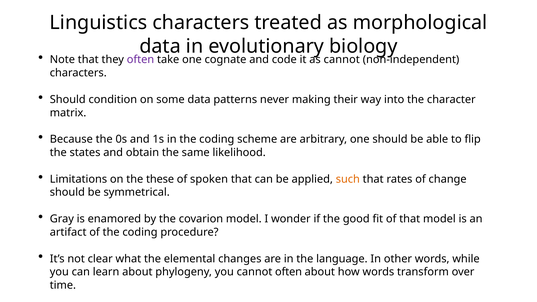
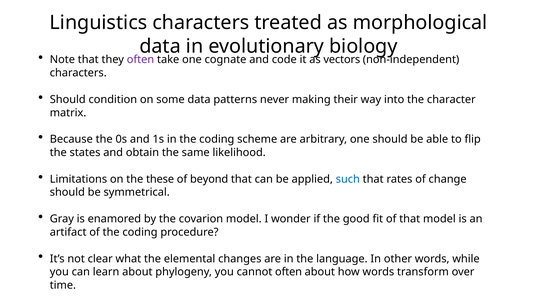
cannot at (342, 60): cannot -> vectors
spoken: spoken -> beyond
such colour: orange -> blue
